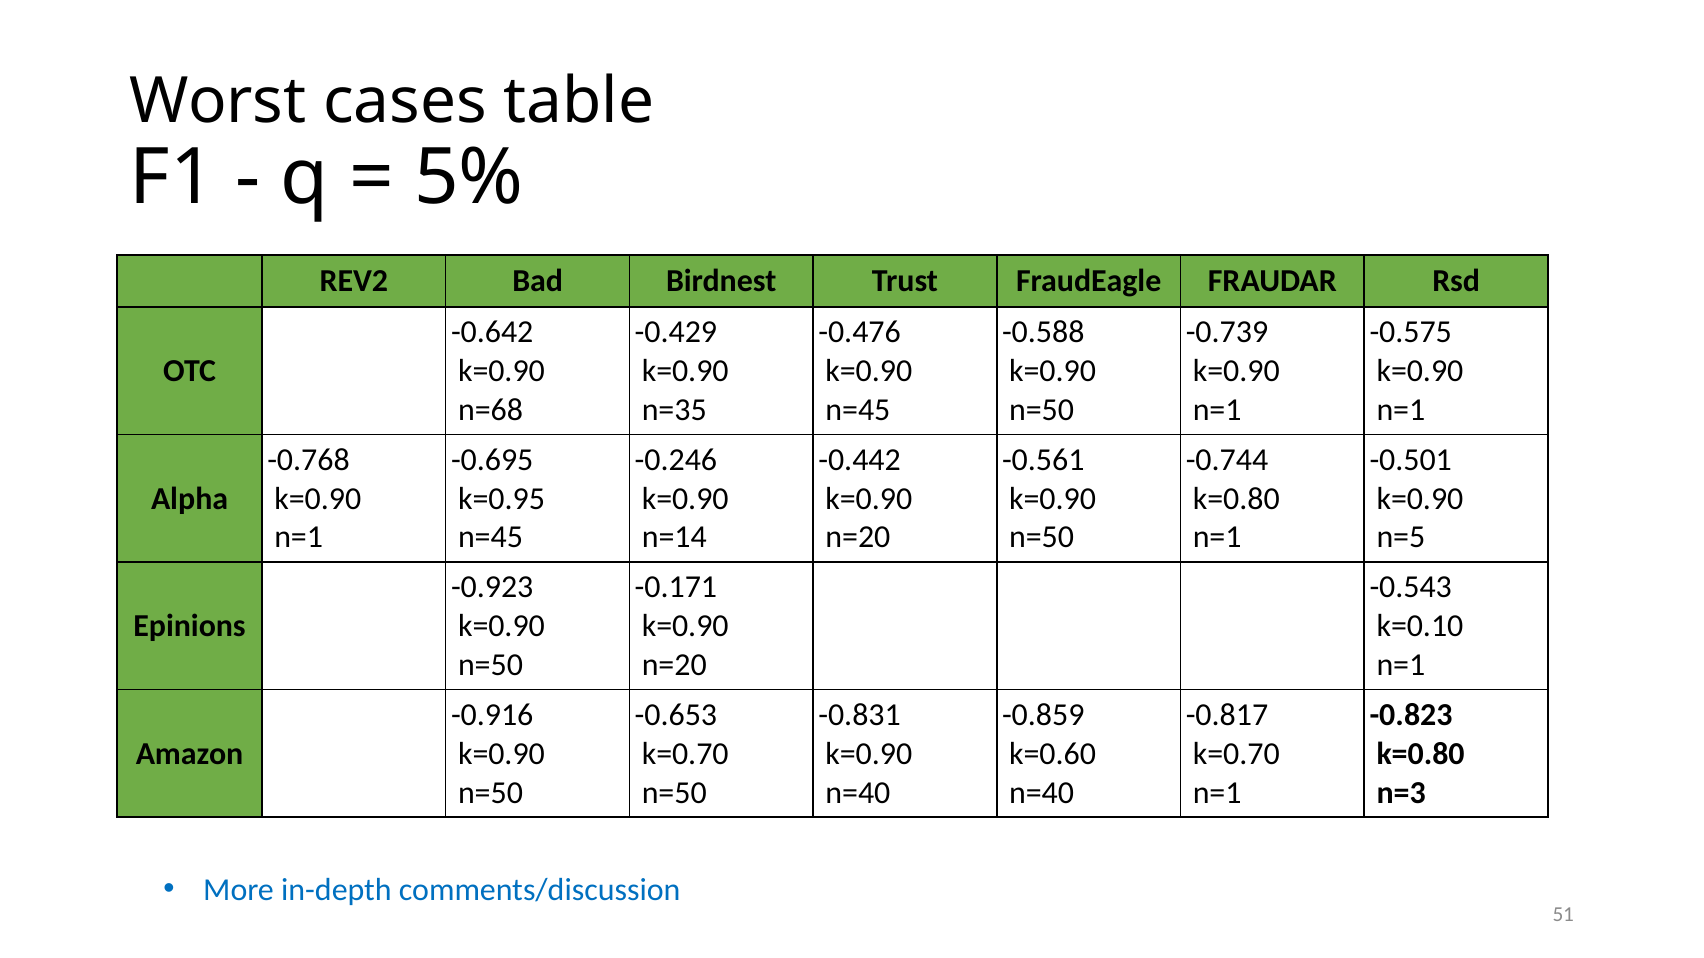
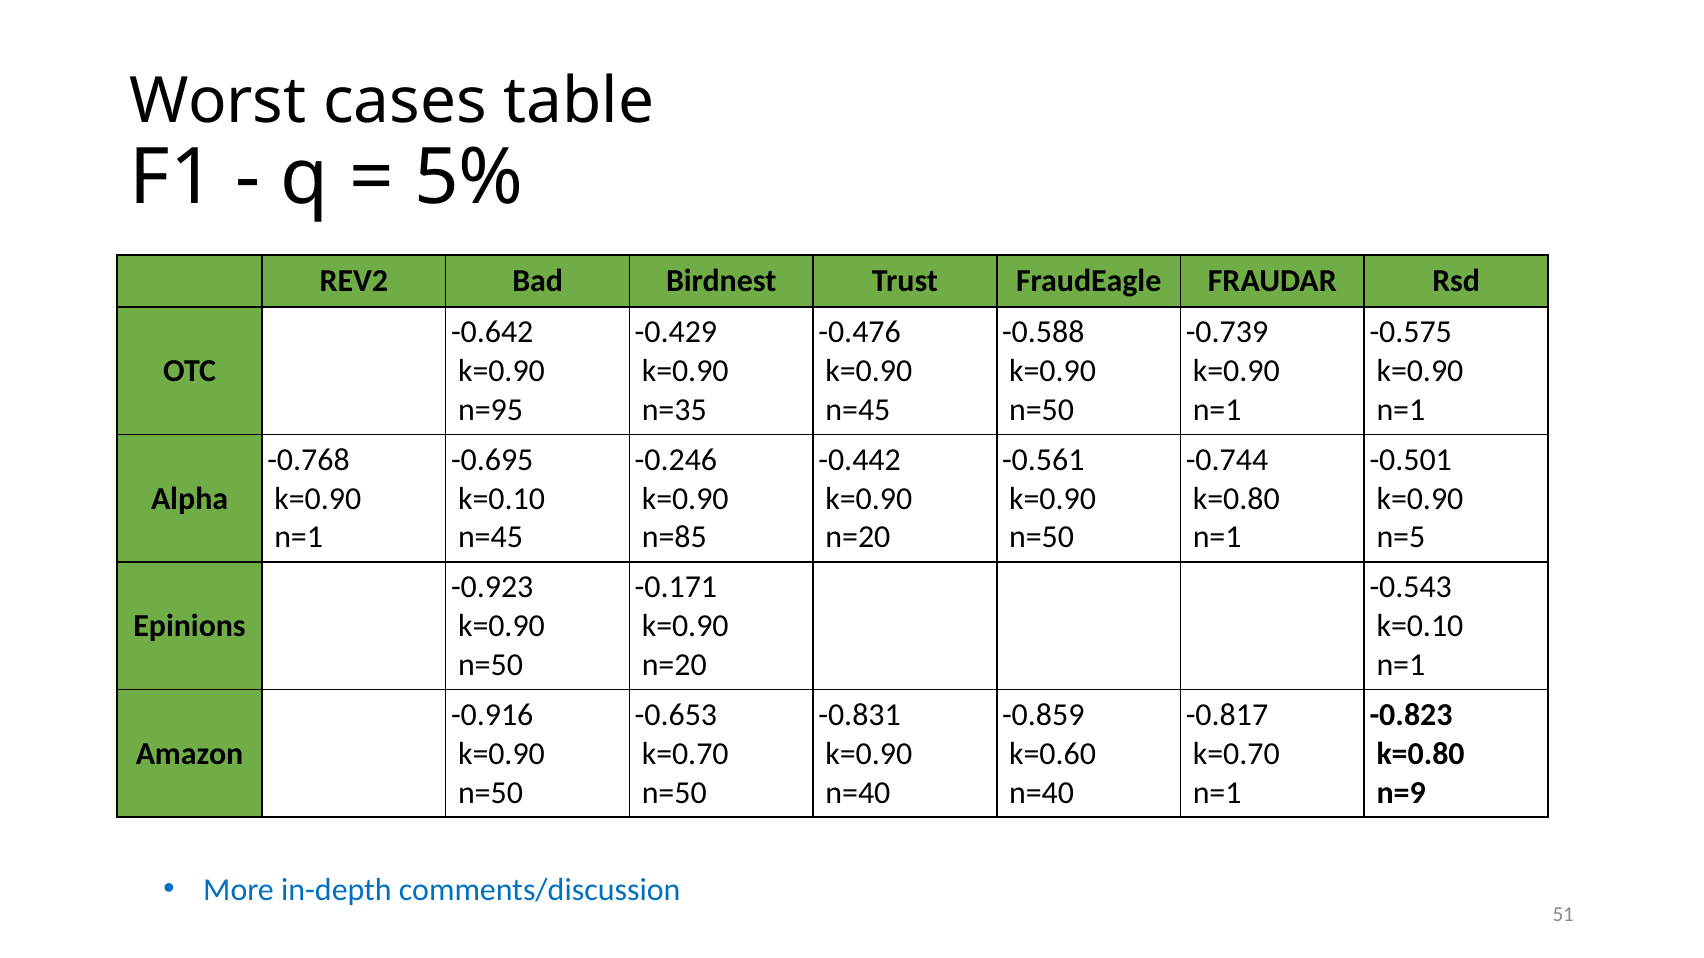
n=68: n=68 -> n=95
k=0.95 at (501, 499): k=0.95 -> k=0.10
n=14: n=14 -> n=85
n=3: n=3 -> n=9
